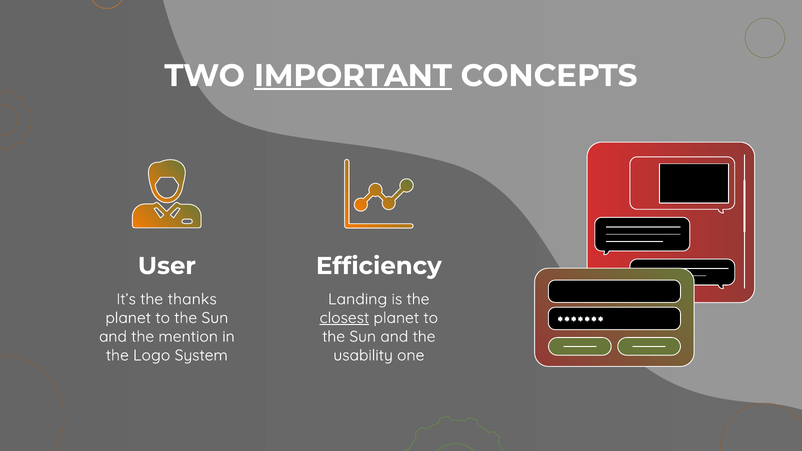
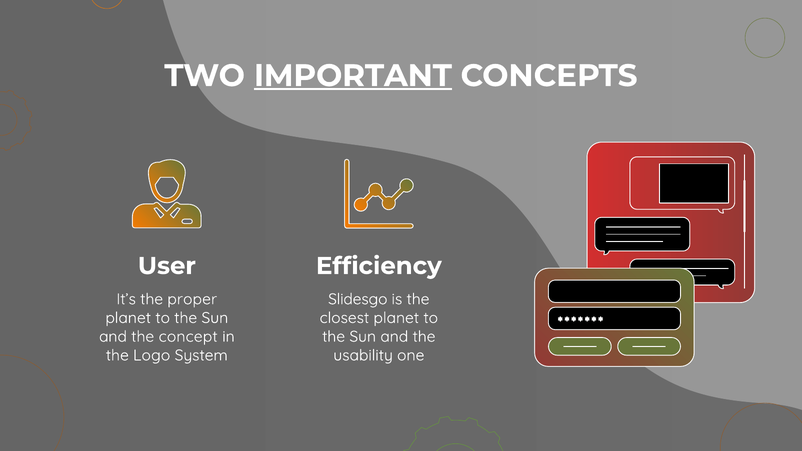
thanks: thanks -> proper
Landing: Landing -> Slidesgo
closest underline: present -> none
mention: mention -> concept
